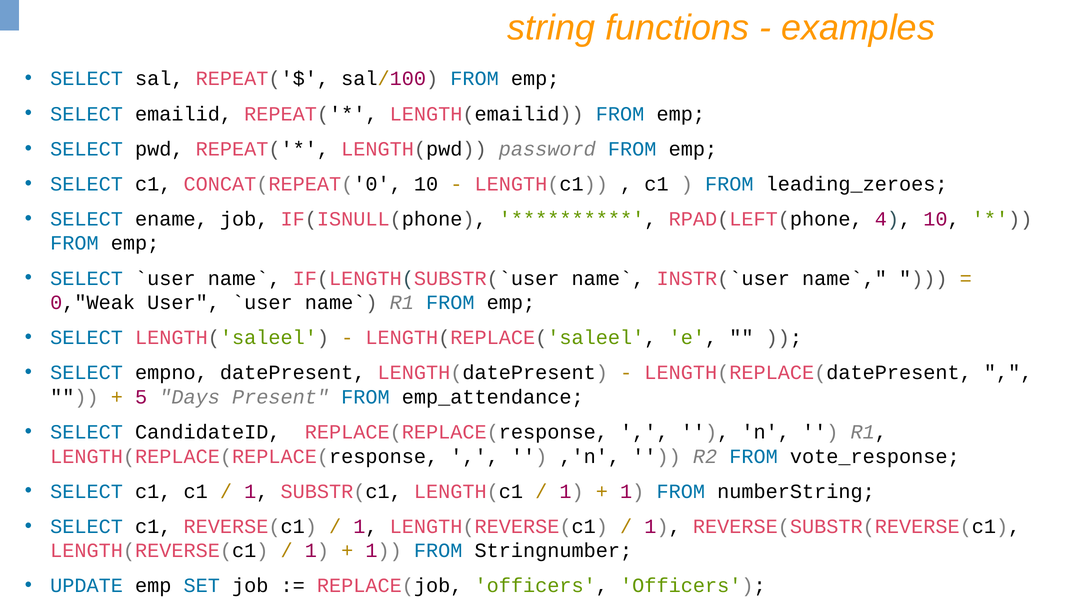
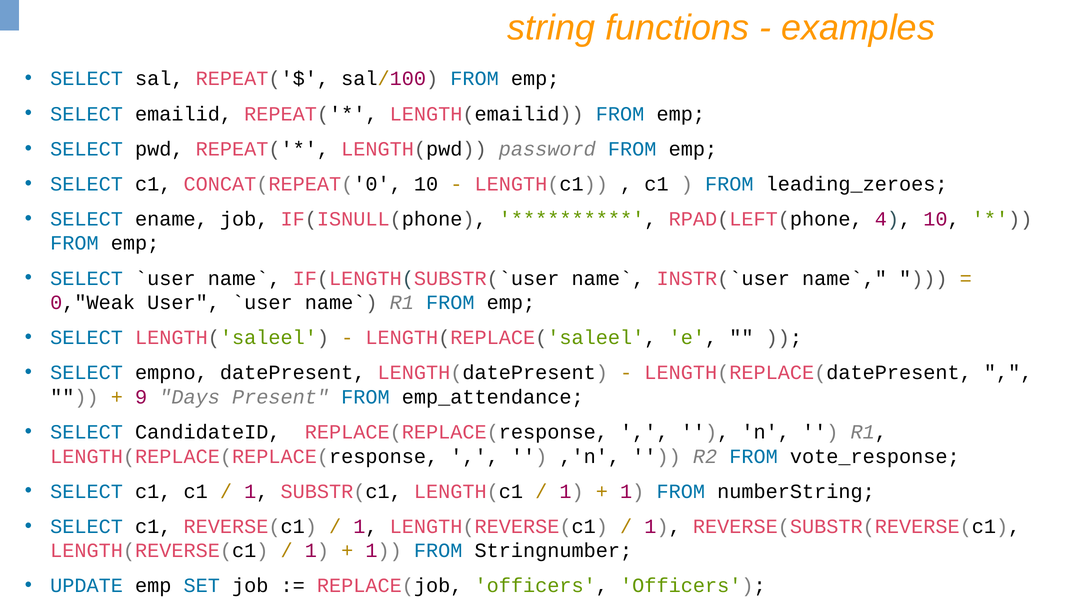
5: 5 -> 9
